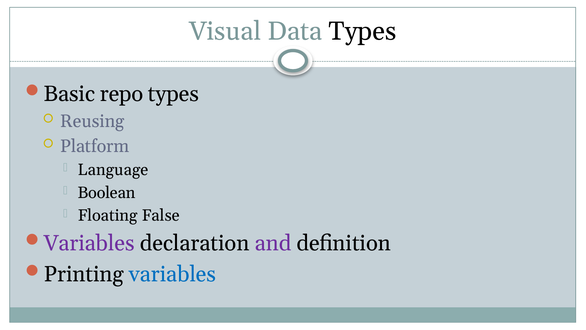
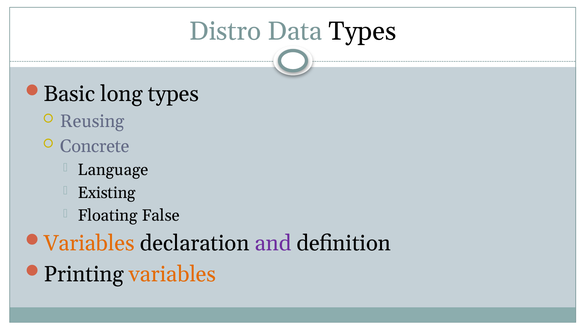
Visual: Visual -> Distro
repo: repo -> long
Platform: Platform -> Concrete
Boolean: Boolean -> Existing
Variables at (89, 243) colour: purple -> orange
variables at (173, 274) colour: blue -> orange
